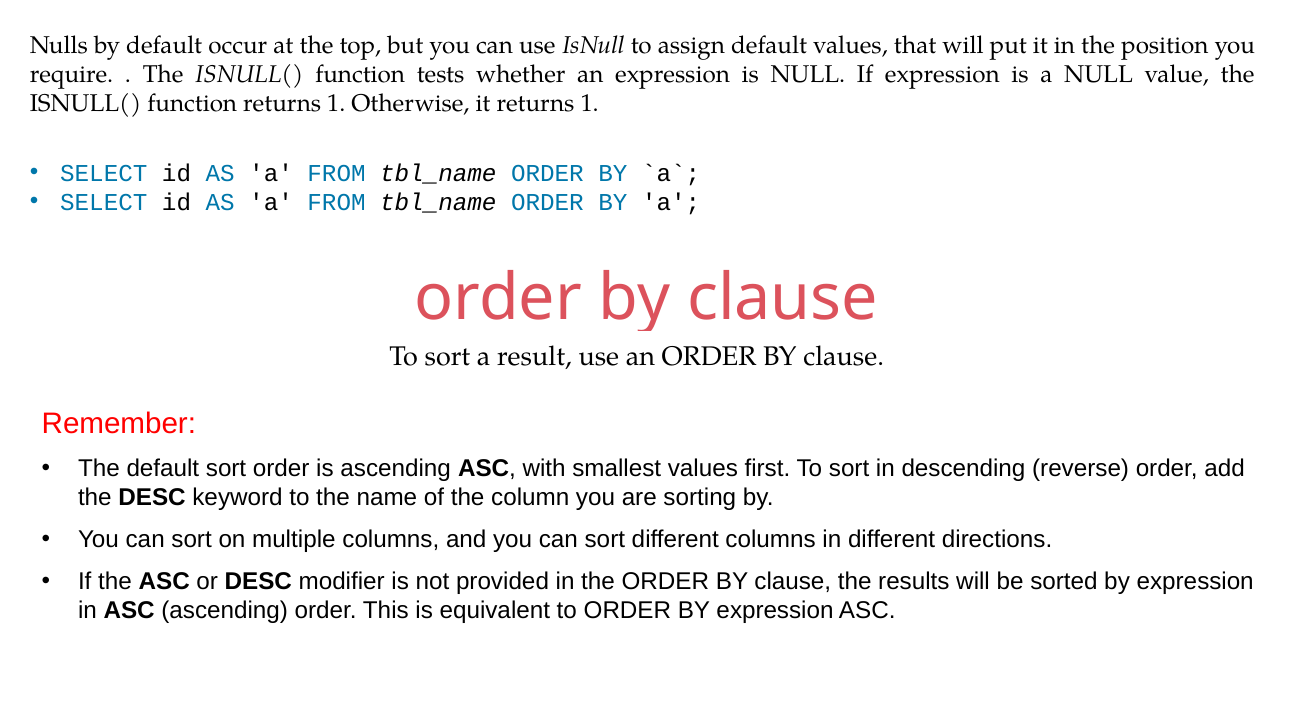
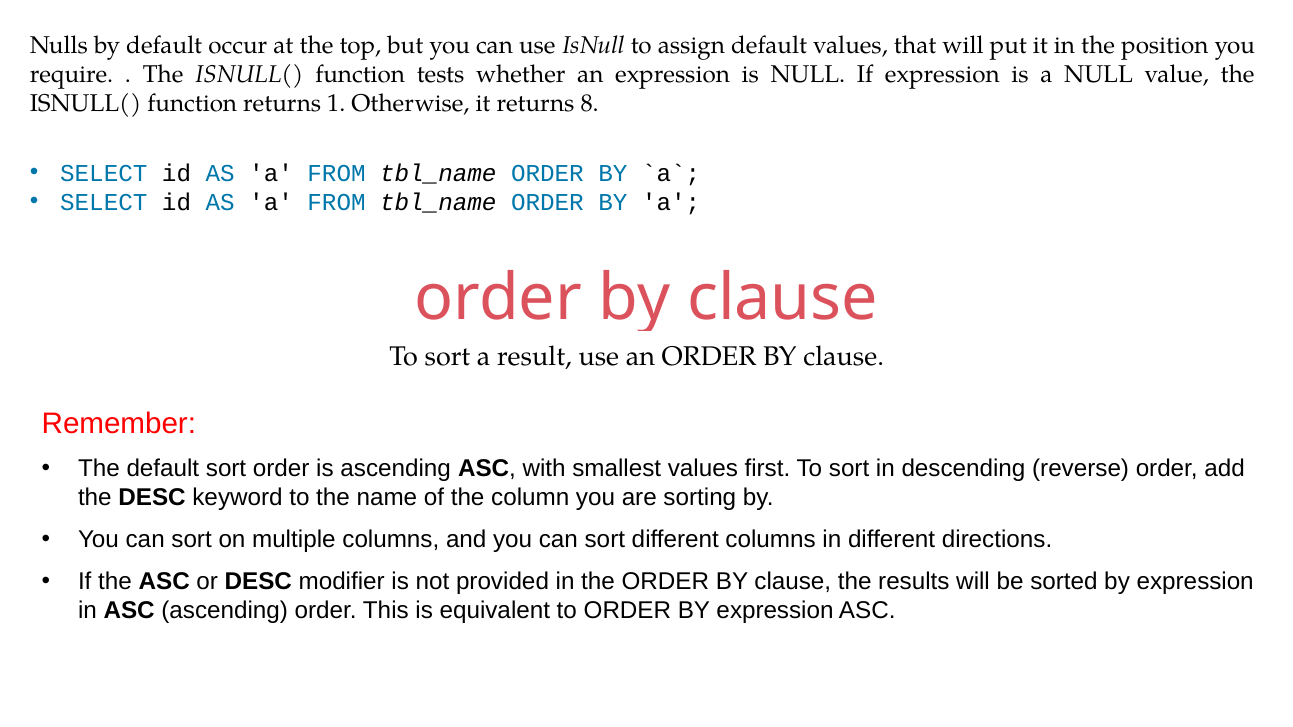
it returns 1: 1 -> 8
